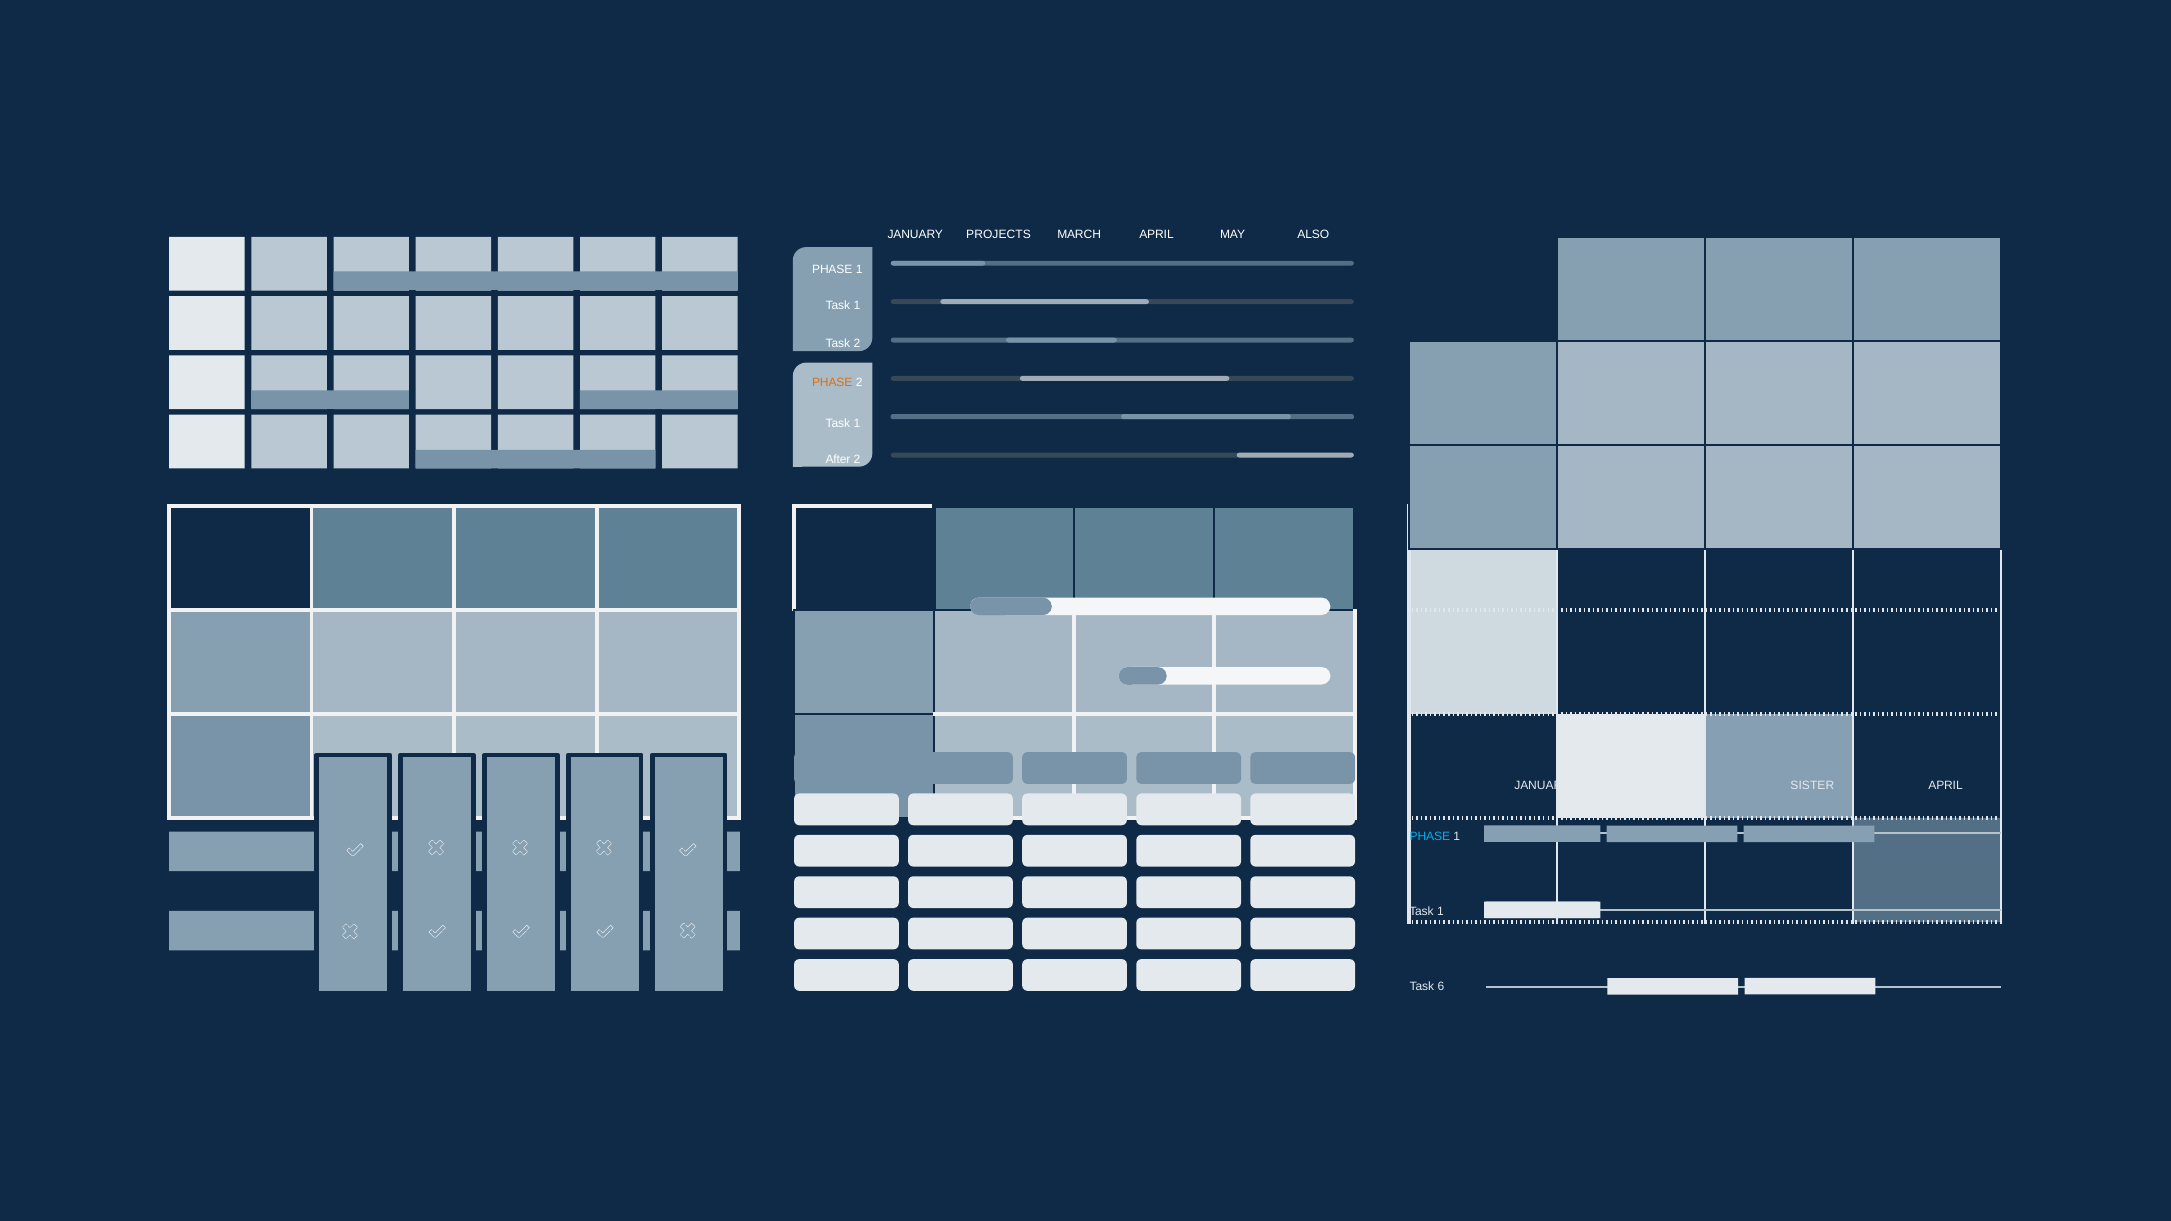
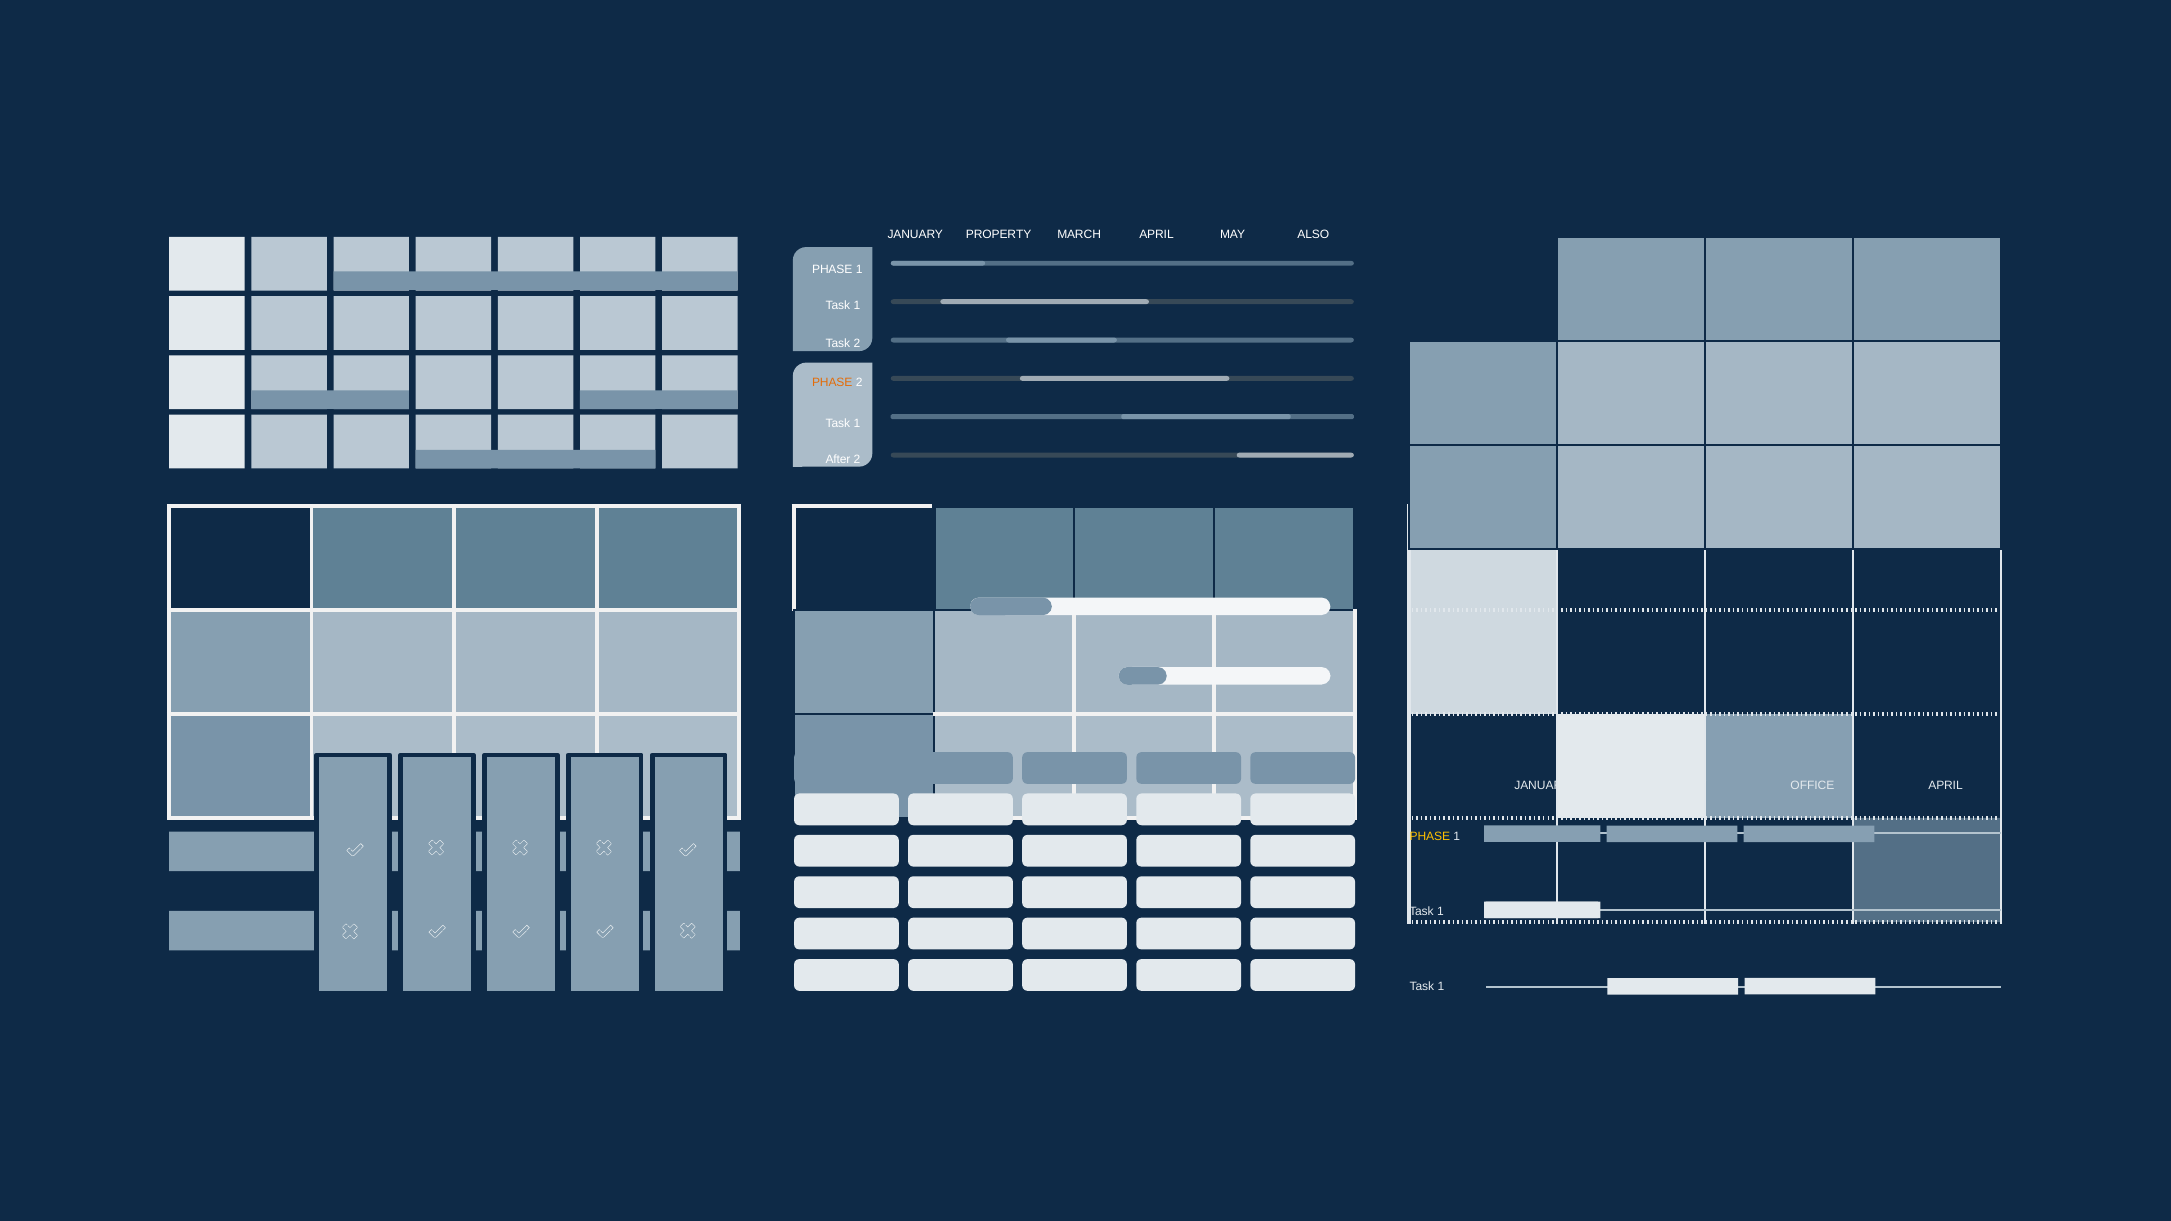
PROJECTS: PROJECTS -> PROPERTY
SISTER: SISTER -> OFFICE
PHASE at (1430, 836) colour: light blue -> yellow
6 at (1441, 987): 6 -> 1
